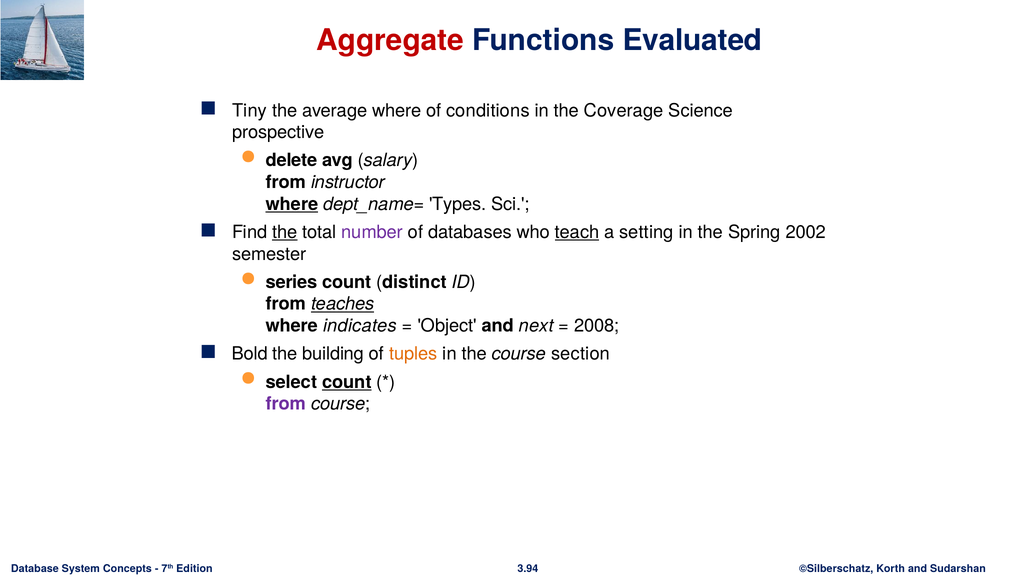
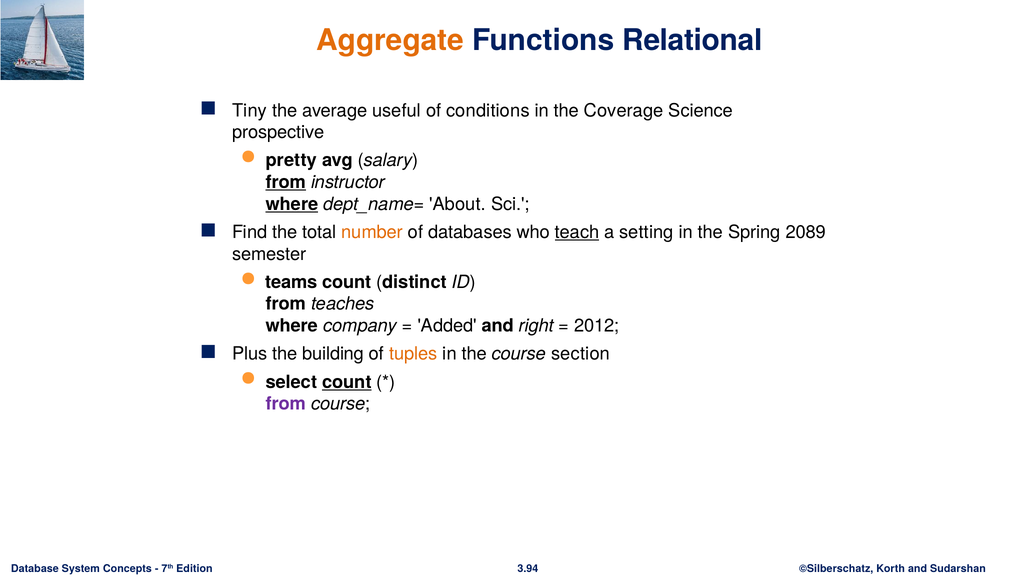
Aggregate colour: red -> orange
Evaluated: Evaluated -> Relational
average where: where -> useful
delete: delete -> pretty
from at (286, 182) underline: none -> present
Types: Types -> About
the at (285, 232) underline: present -> none
number colour: purple -> orange
2002: 2002 -> 2089
series: series -> teams
teaches underline: present -> none
indicates: indicates -> company
Object: Object -> Added
next: next -> right
2008: 2008 -> 2012
Bold: Bold -> Plus
